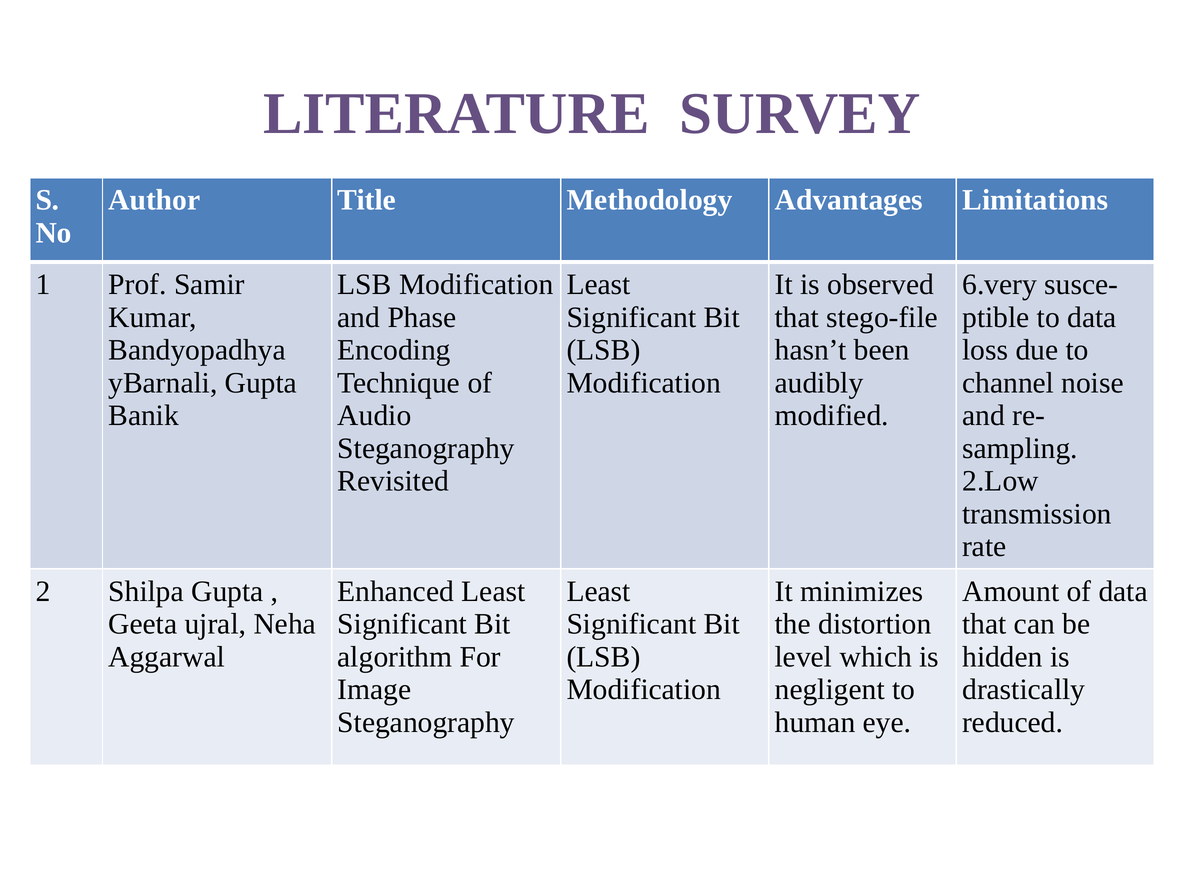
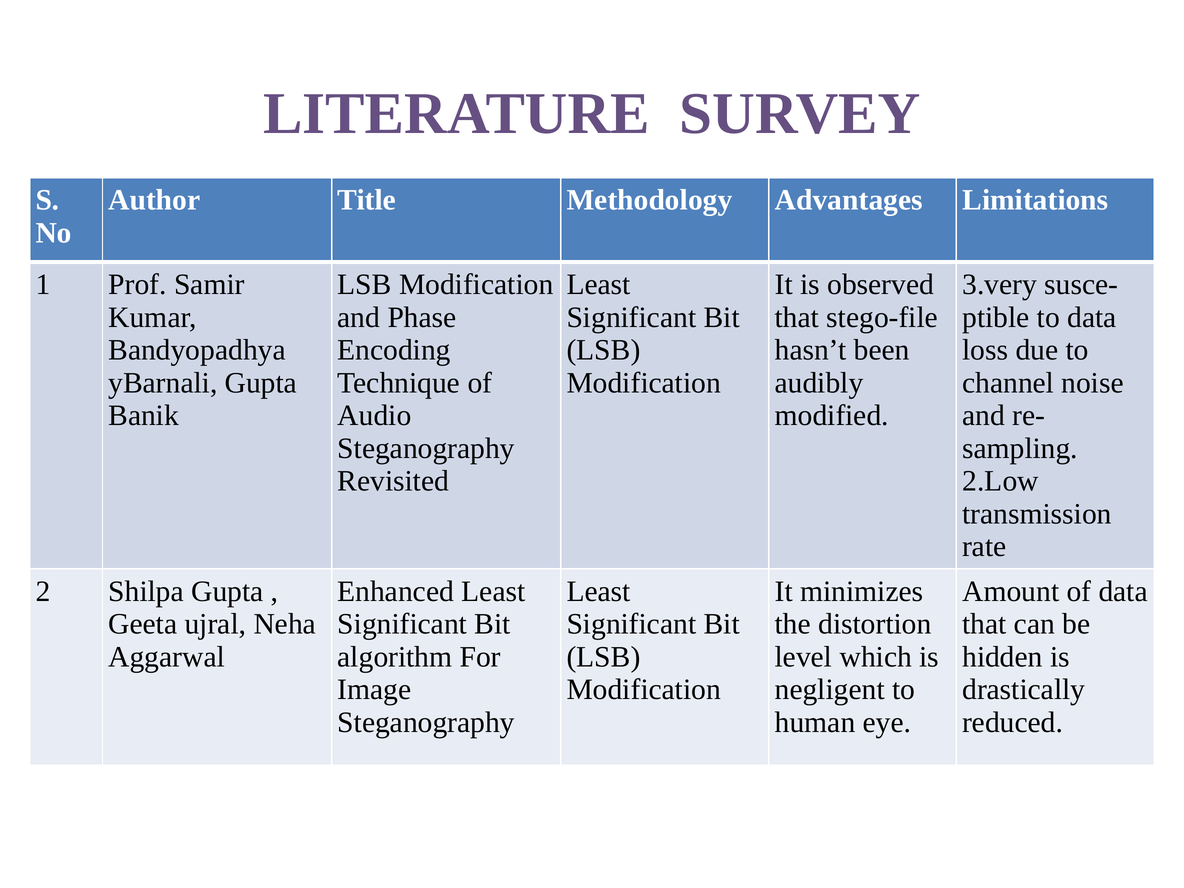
6.very: 6.very -> 3.very
